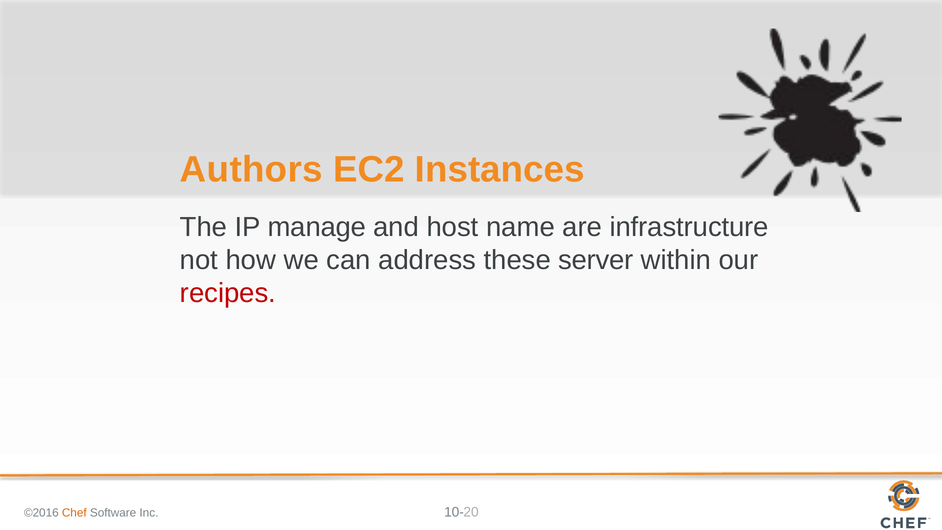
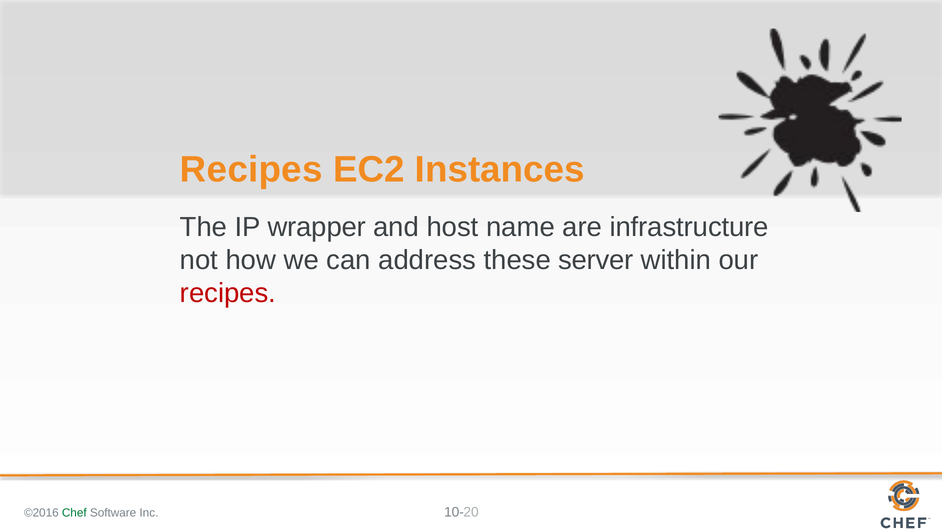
Authors at (251, 170): Authors -> Recipes
manage: manage -> wrapper
Chef colour: orange -> green
